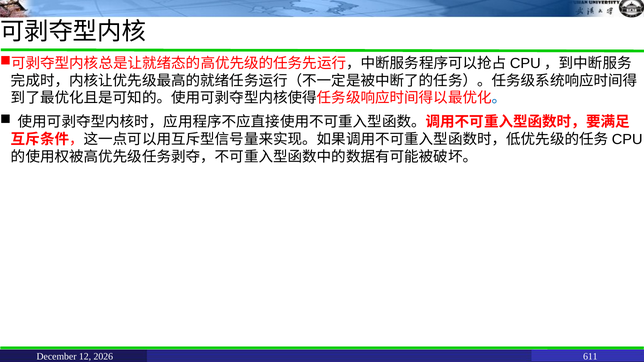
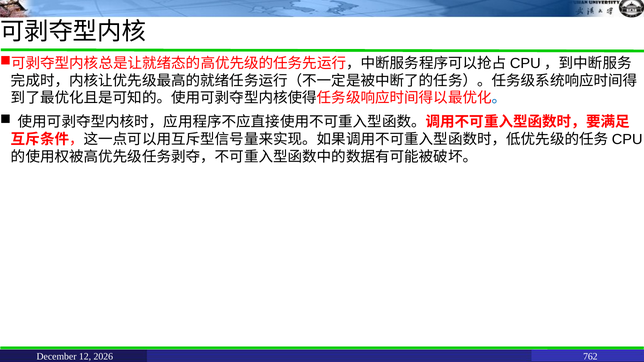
611: 611 -> 762
